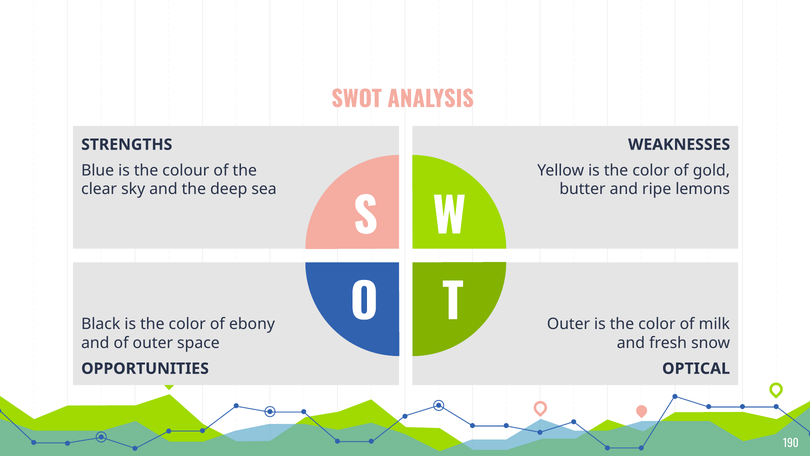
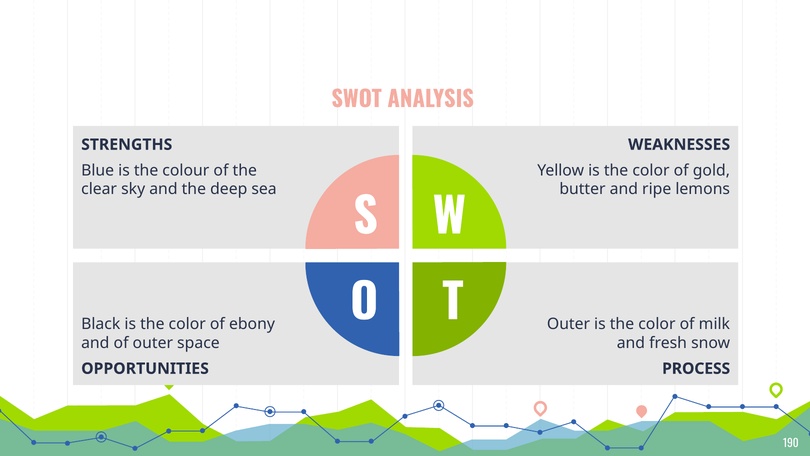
OPTICAL: OPTICAL -> PROCESS
